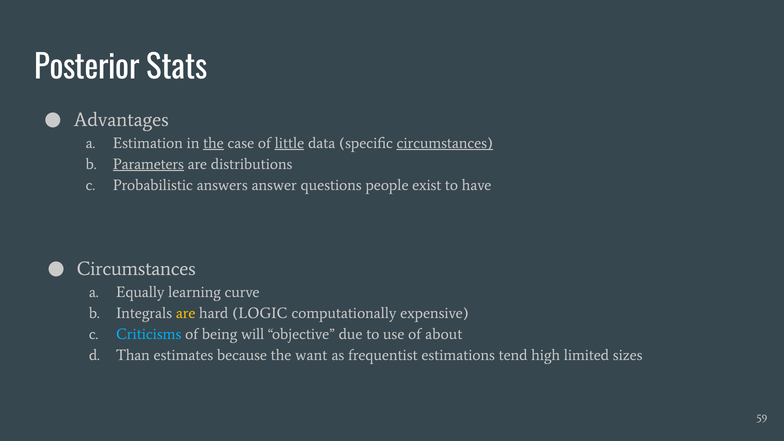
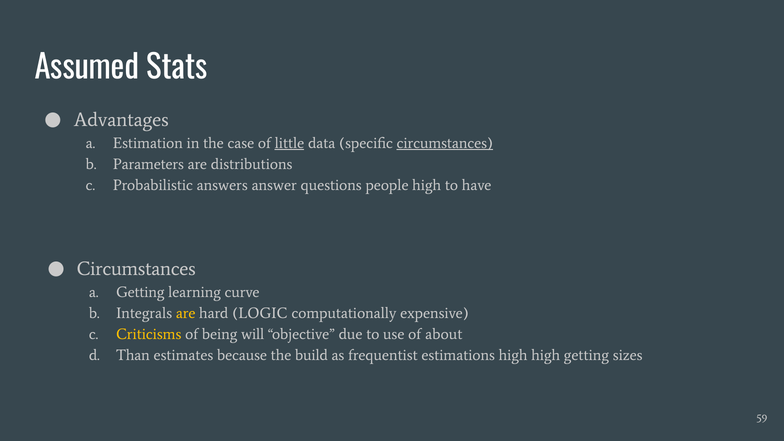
Posterior: Posterior -> Assumed
the at (213, 143) underline: present -> none
Parameters underline: present -> none
people exist: exist -> high
Equally at (140, 292): Equally -> Getting
Criticisms colour: light blue -> yellow
want: want -> build
estimations tend: tend -> high
high limited: limited -> getting
